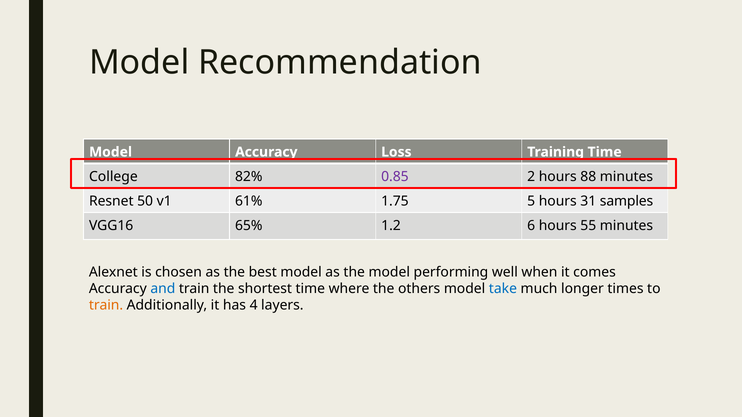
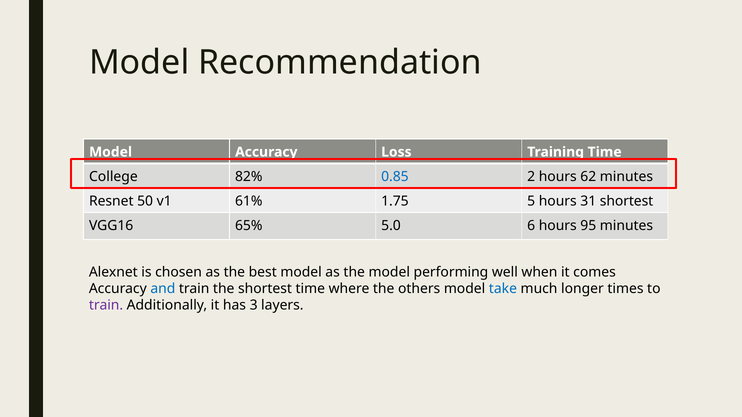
0.85 colour: purple -> blue
88: 88 -> 62
31 samples: samples -> shortest
1.2: 1.2 -> 5.0
55: 55 -> 95
train at (106, 306) colour: orange -> purple
4: 4 -> 3
